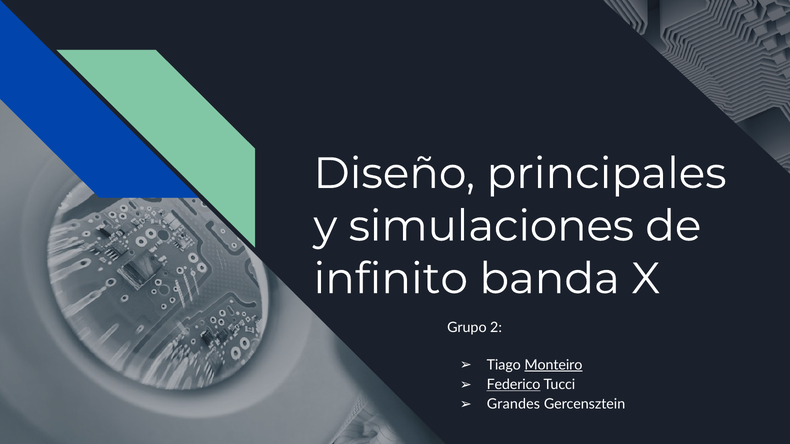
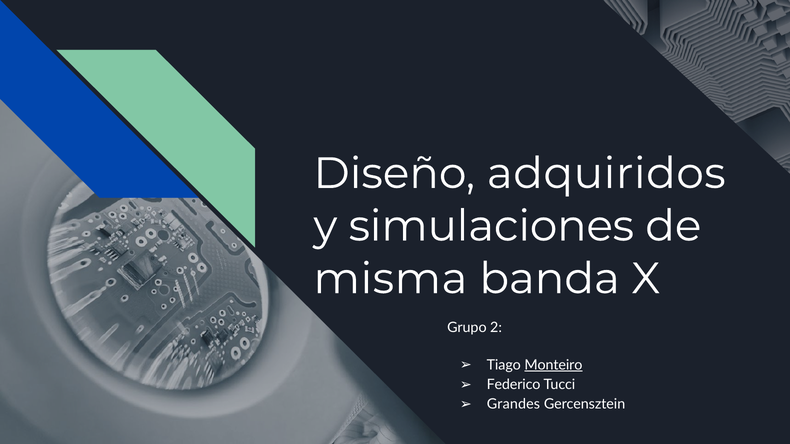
principales: principales -> adquiridos
infinito: infinito -> misma
Federico underline: present -> none
